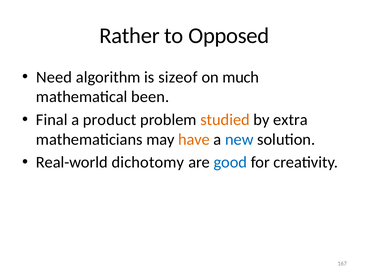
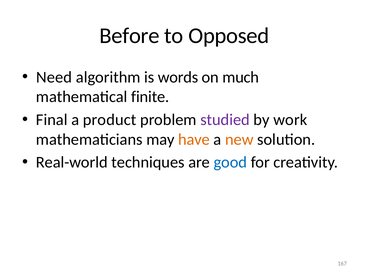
Rather: Rather -> Before
sizeof: sizeof -> words
been: been -> finite
studied colour: orange -> purple
extra: extra -> work
new colour: blue -> orange
dichotomy: dichotomy -> techniques
